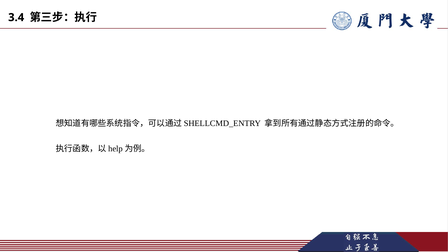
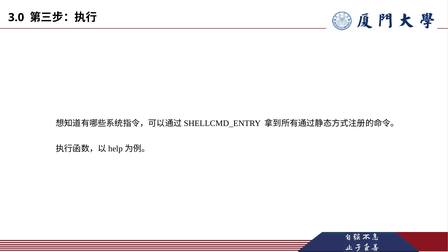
3.4: 3.4 -> 3.0
